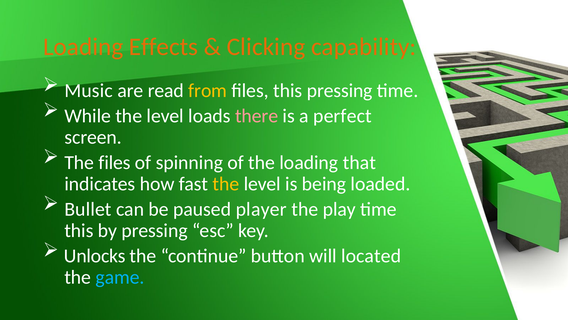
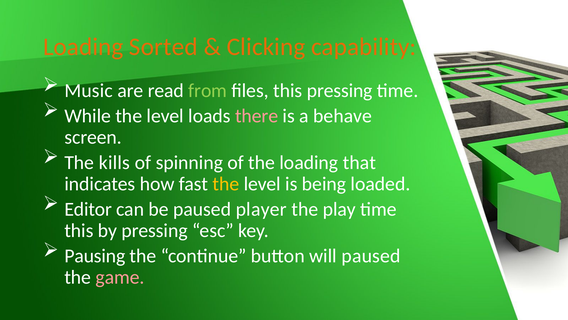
Effects: Effects -> Sorted
from colour: yellow -> light green
perfect: perfect -> behave
The files: files -> kills
Bullet: Bullet -> Editor
Unlocks: Unlocks -> Pausing
will located: located -> paused
game colour: light blue -> pink
